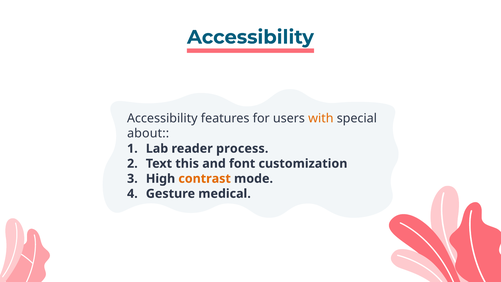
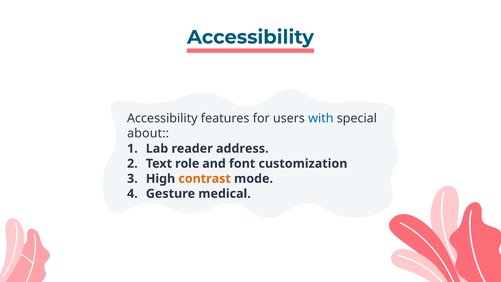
with colour: orange -> blue
process: process -> address
this: this -> role
